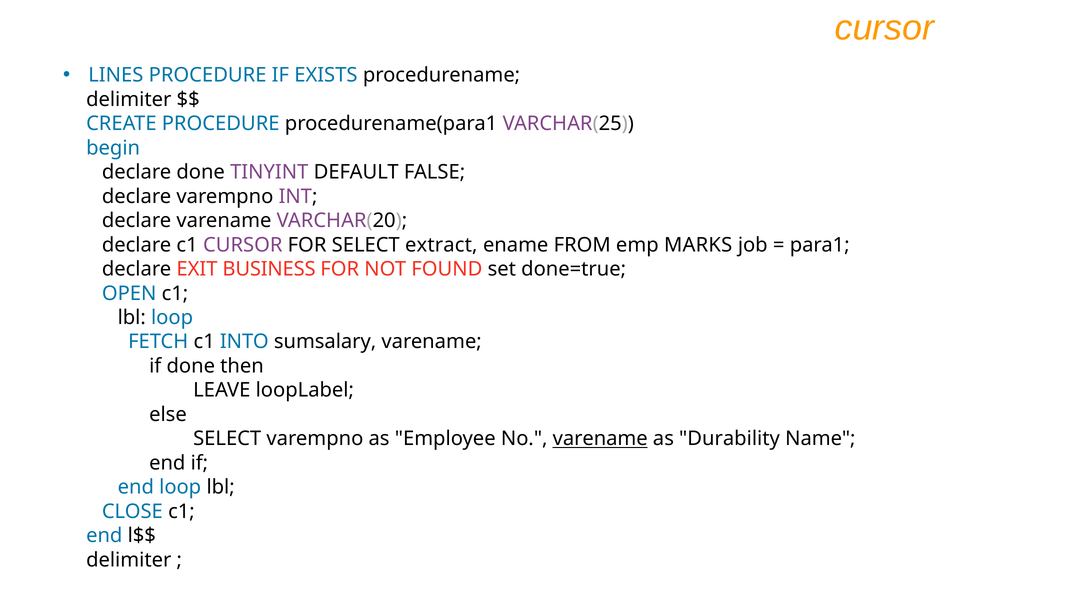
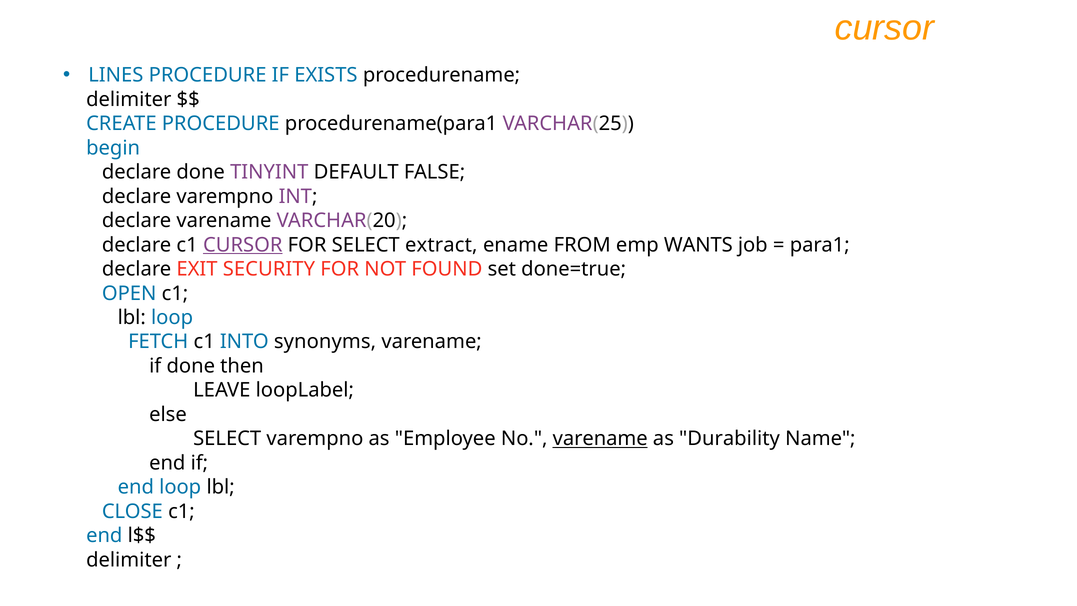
CURSOR at (243, 245) underline: none -> present
MARKS: MARKS -> WANTS
BUSINESS: BUSINESS -> SECURITY
sumsalary: sumsalary -> synonyms
